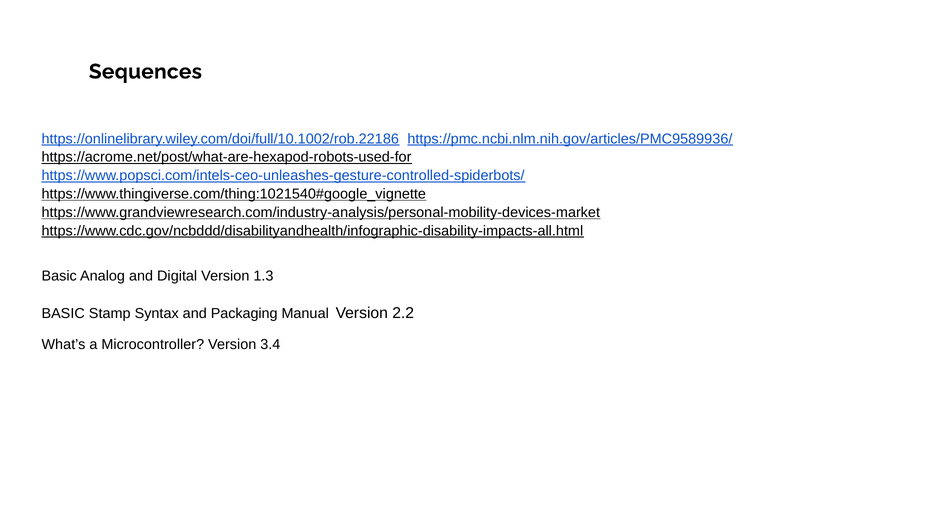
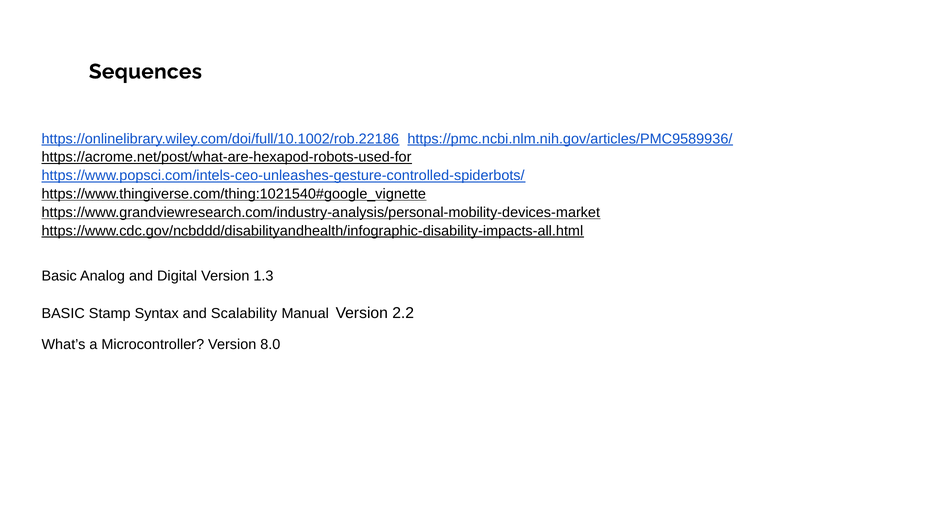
Packaging: Packaging -> Scalability
3.4: 3.4 -> 8.0
